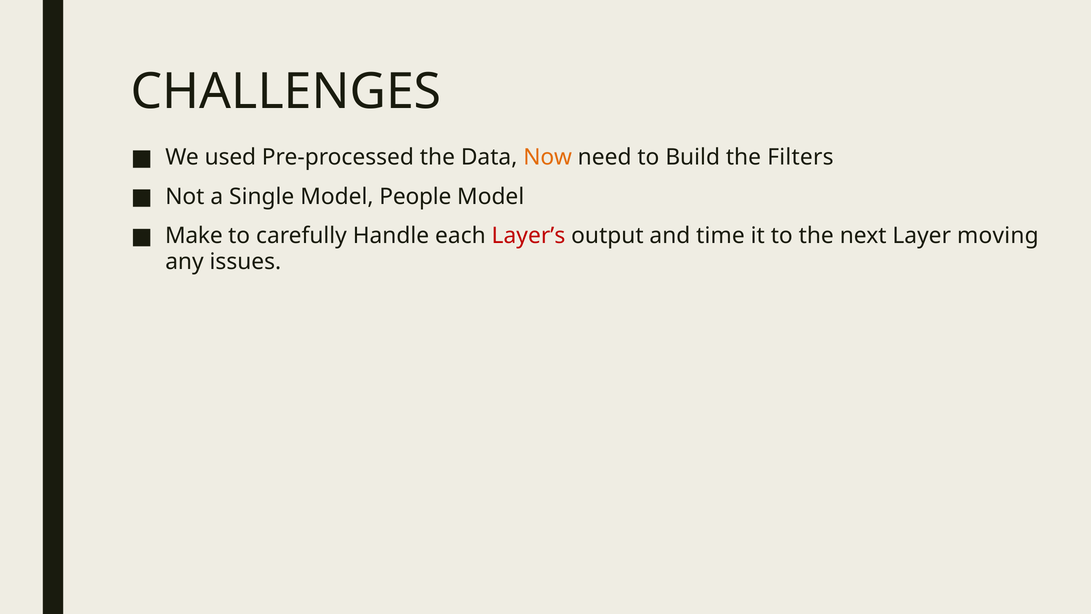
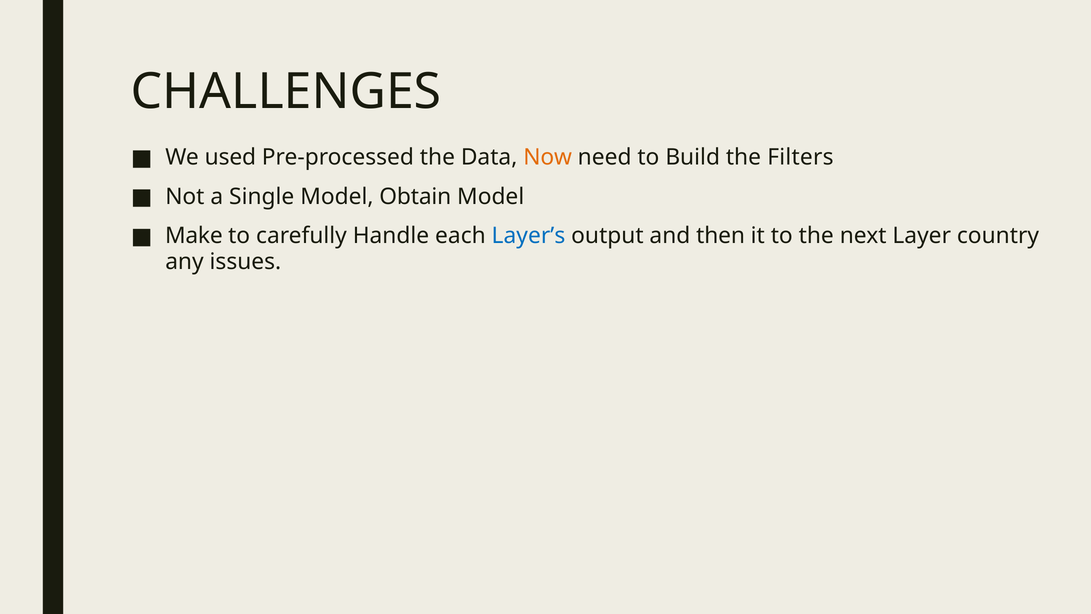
People: People -> Obtain
Layer’s colour: red -> blue
time: time -> then
moving: moving -> country
